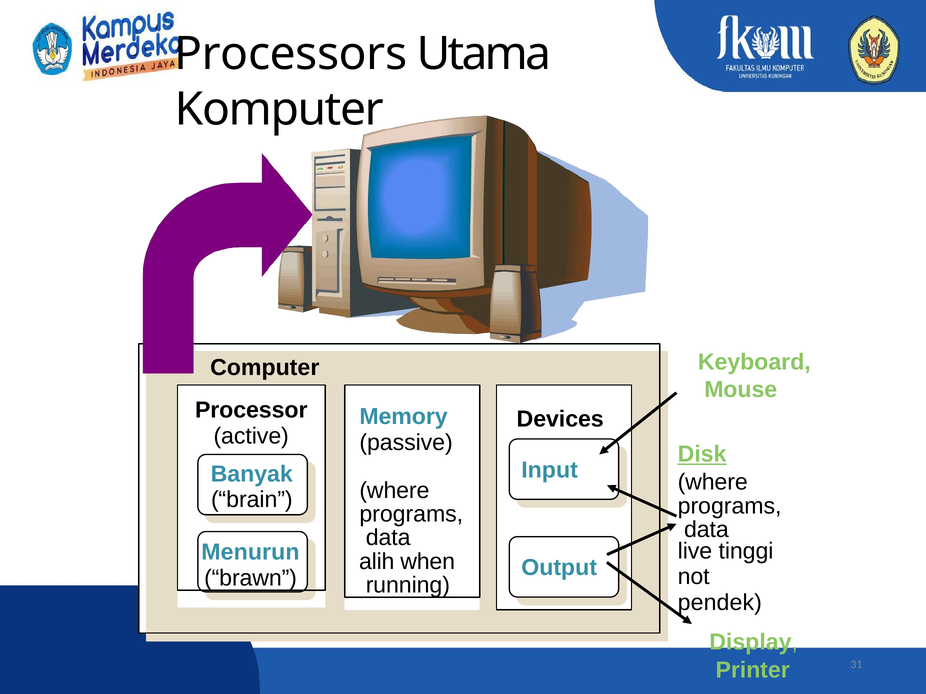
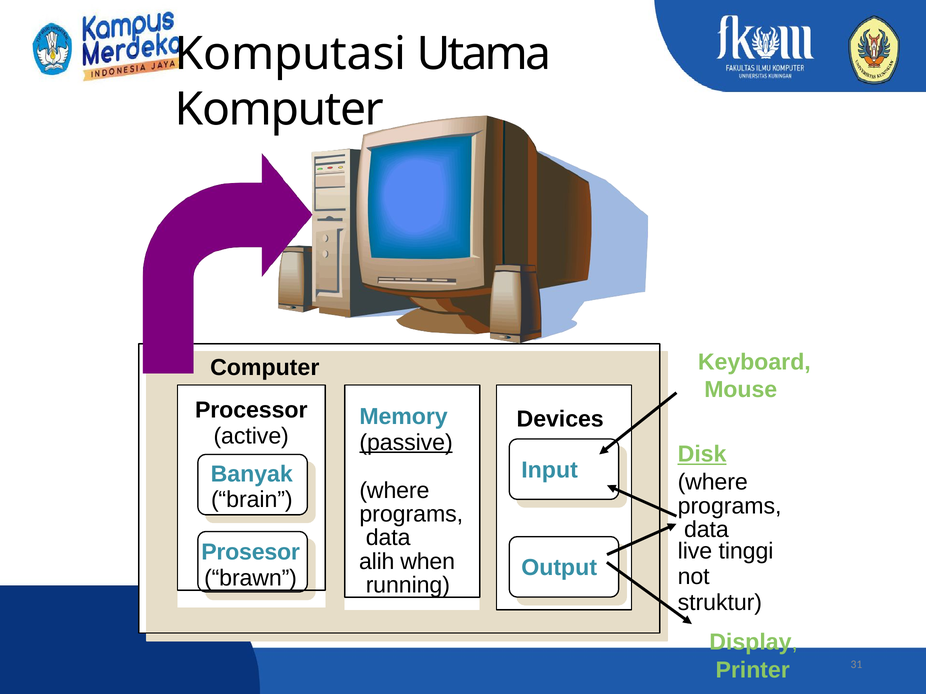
Processors: Processors -> Komputasi
passive underline: none -> present
Menurun: Menurun -> Prosesor
pendek: pendek -> struktur
